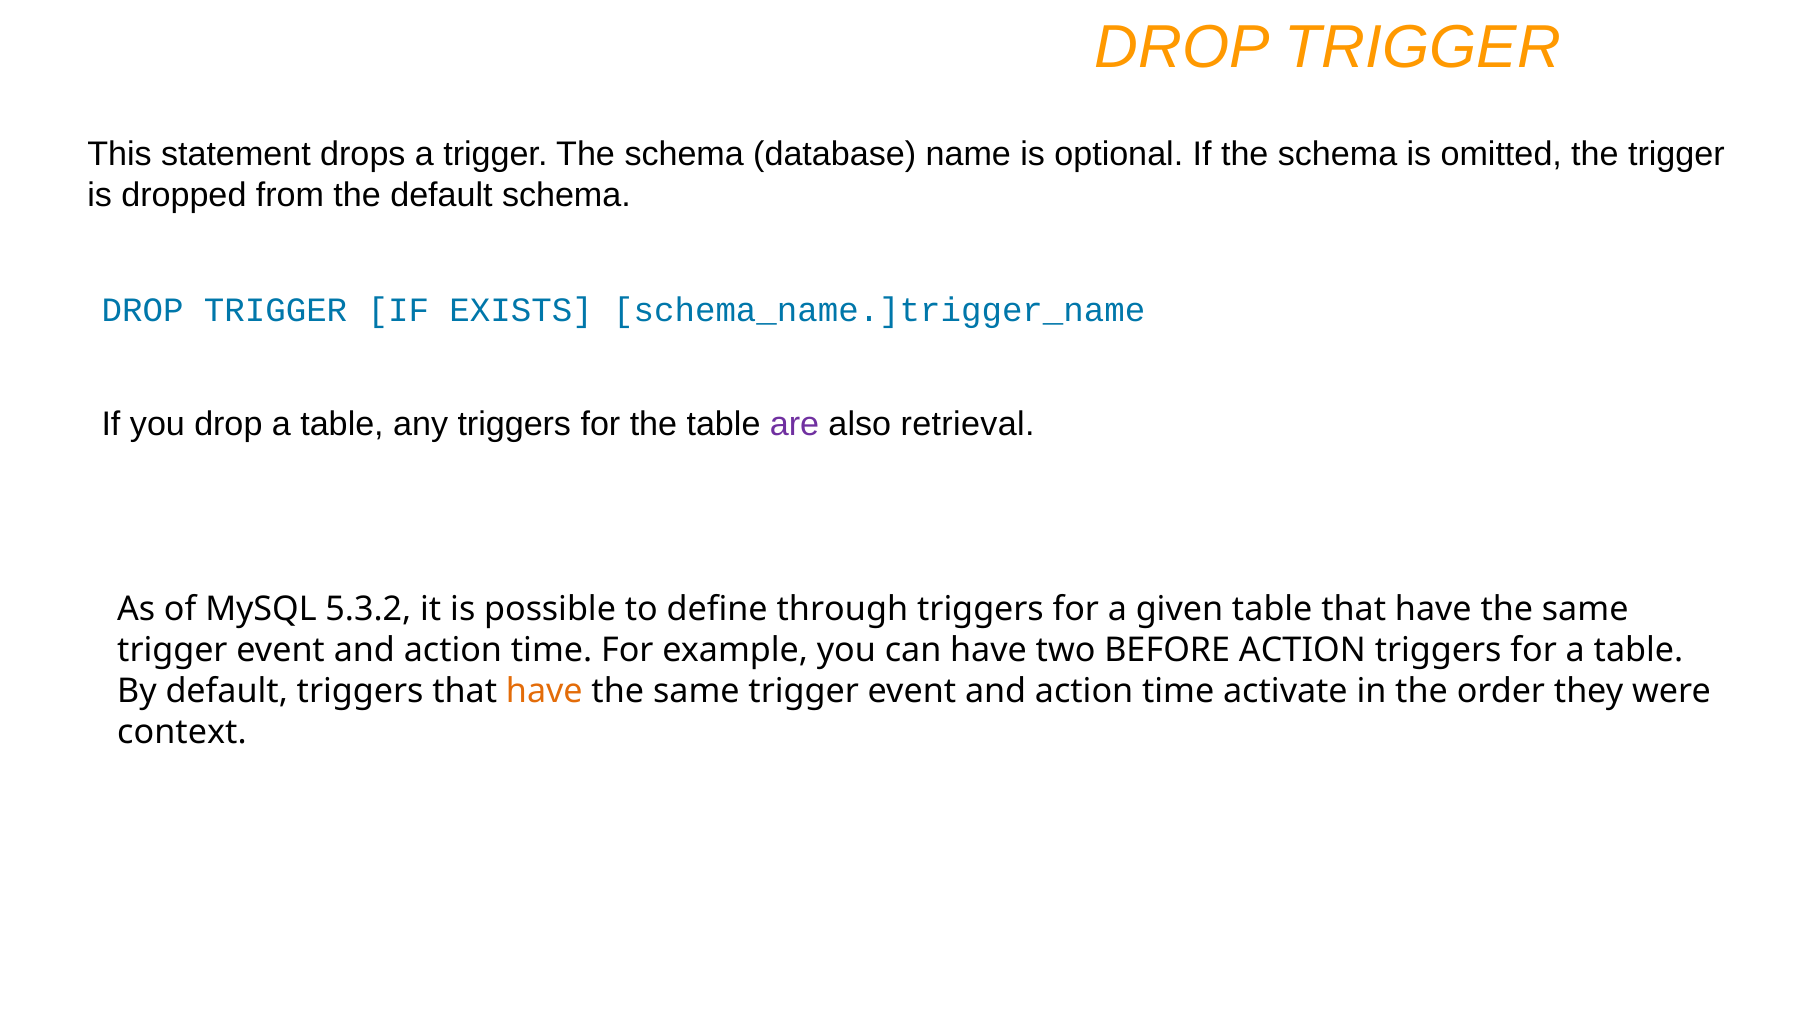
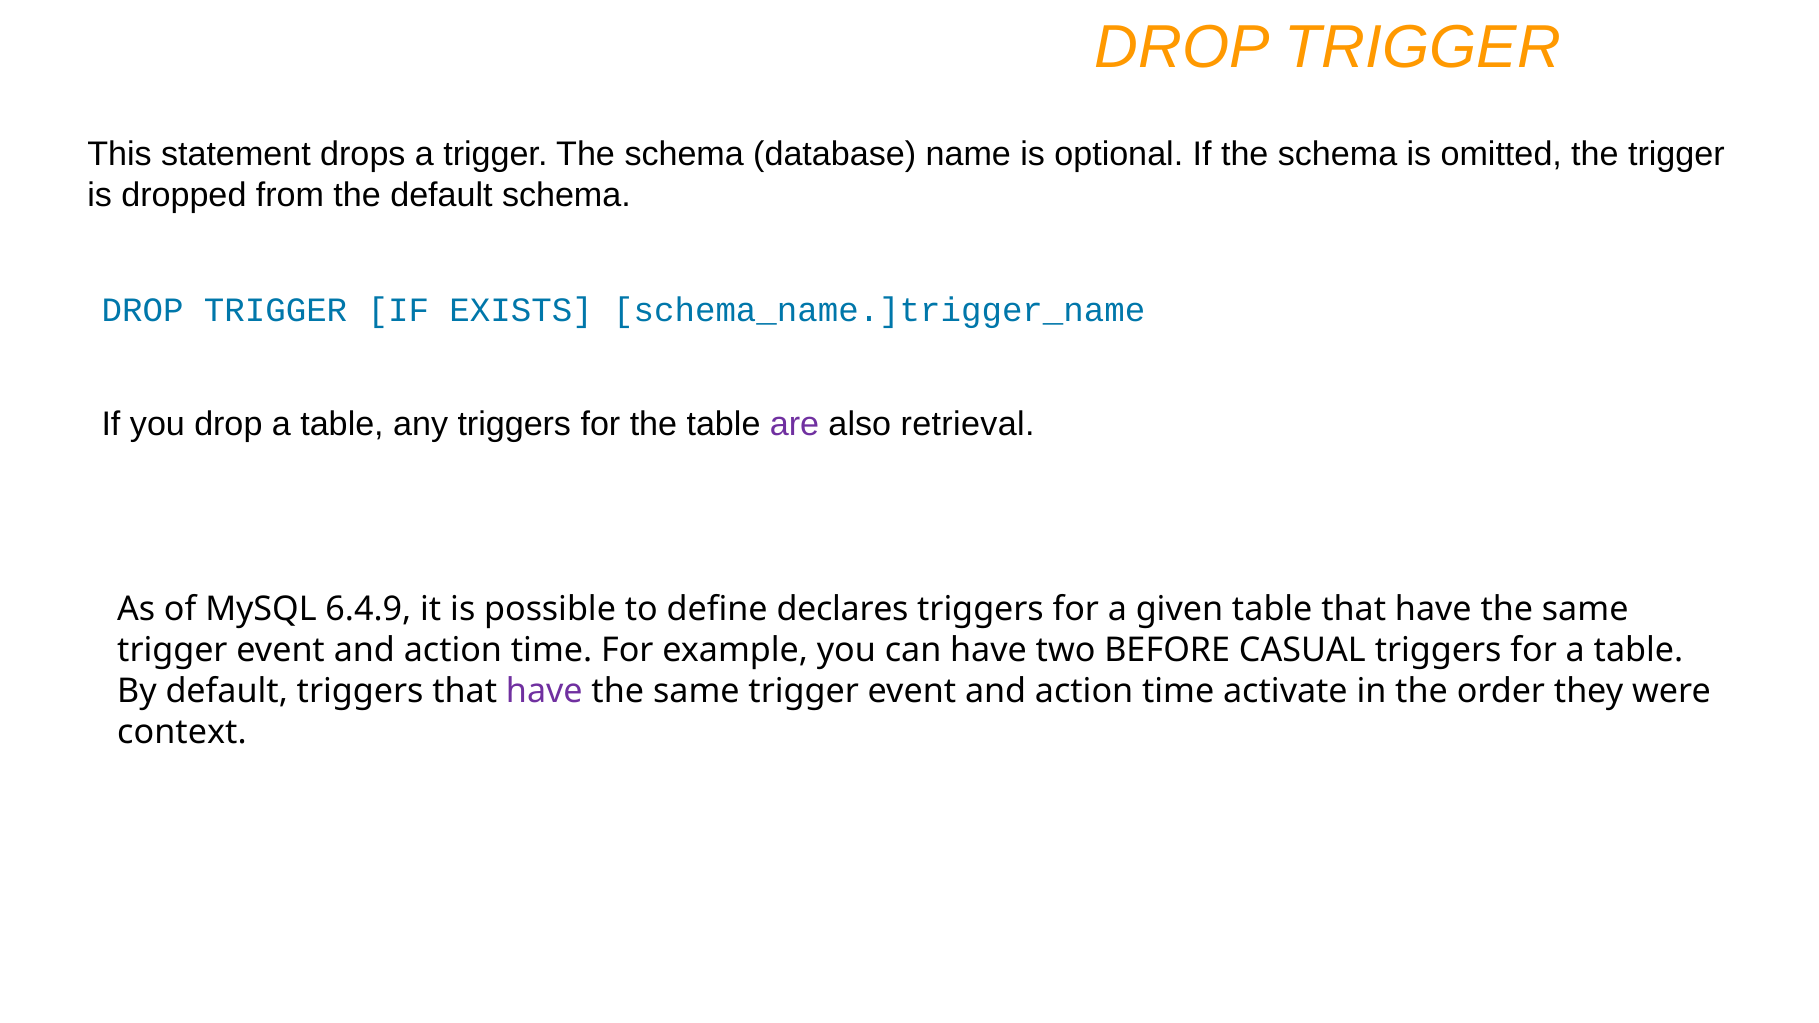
5.3.2: 5.3.2 -> 6.4.9
through: through -> declares
BEFORE ACTION: ACTION -> CASUAL
have at (544, 691) colour: orange -> purple
